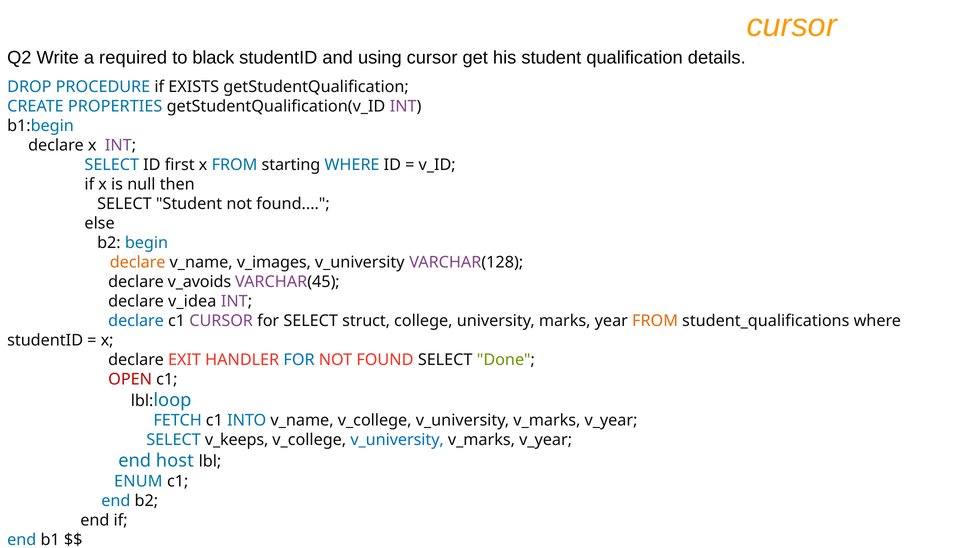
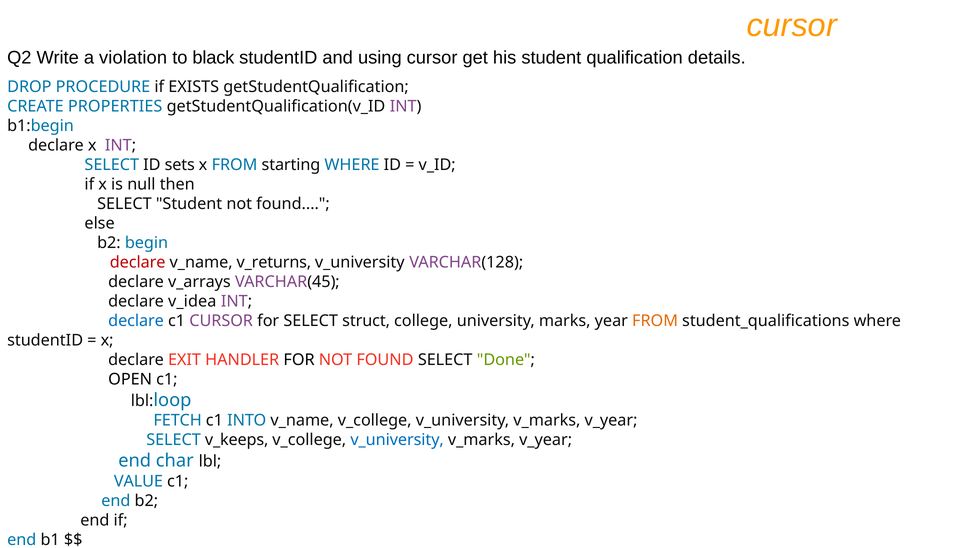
required: required -> violation
first: first -> sets
declare at (138, 263) colour: orange -> red
v_images: v_images -> v_returns
v_avoids: v_avoids -> v_arrays
FOR at (299, 360) colour: blue -> black
OPEN colour: red -> black
host: host -> char
ENUM: ENUM -> VALUE
